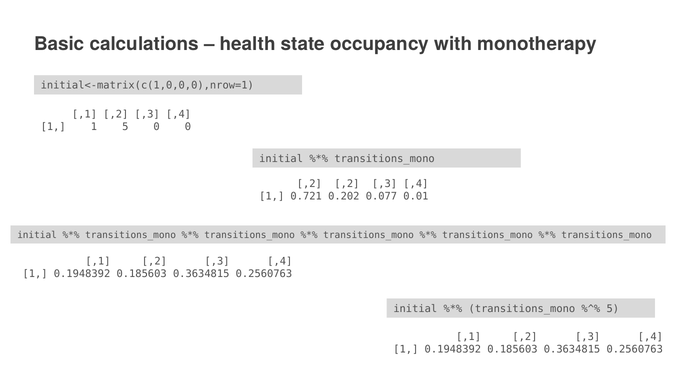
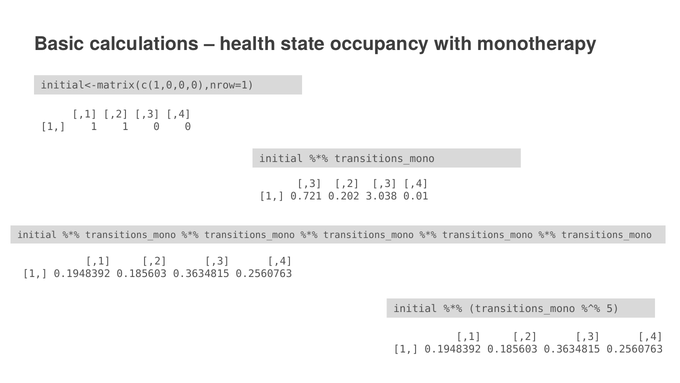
1 1 5: 5 -> 1
,2 at (309, 183): ,2 -> ,3
0.077: 0.077 -> 3.038
